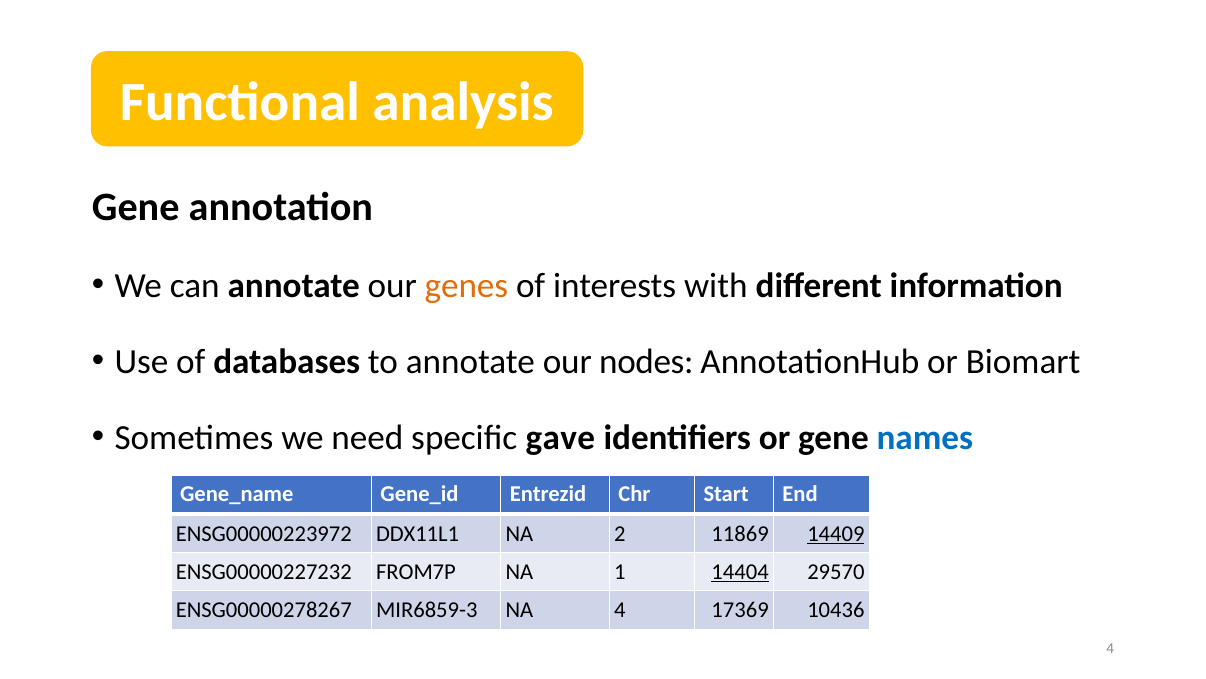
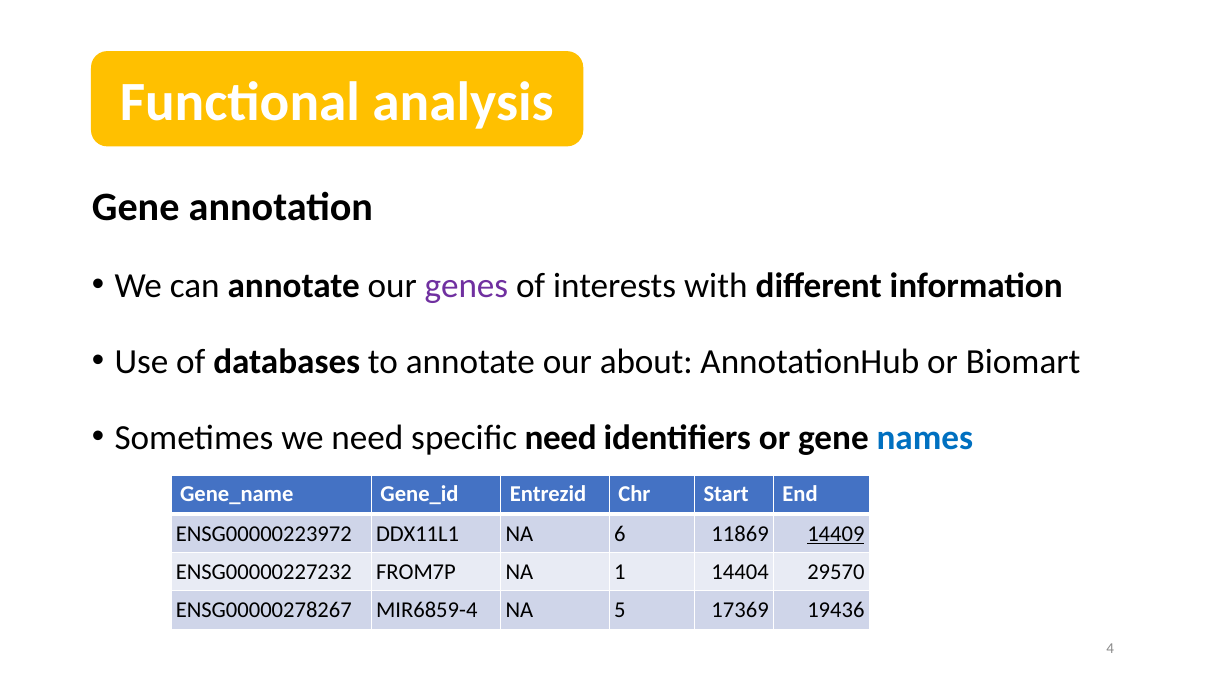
genes colour: orange -> purple
nodes: nodes -> about
specific gave: gave -> need
2: 2 -> 6
14404 underline: present -> none
MIR6859-3: MIR6859-3 -> MIR6859-4
NA 4: 4 -> 5
10436: 10436 -> 19436
